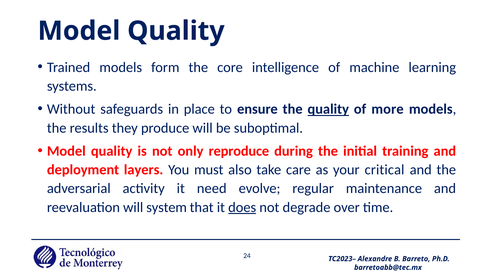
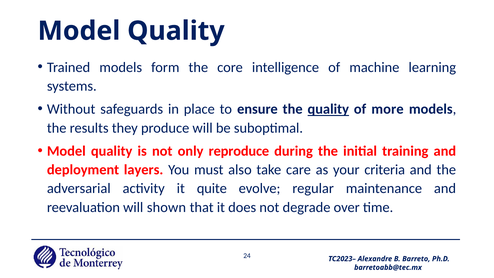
critical: critical -> criteria
need: need -> quite
system: system -> shown
does underline: present -> none
